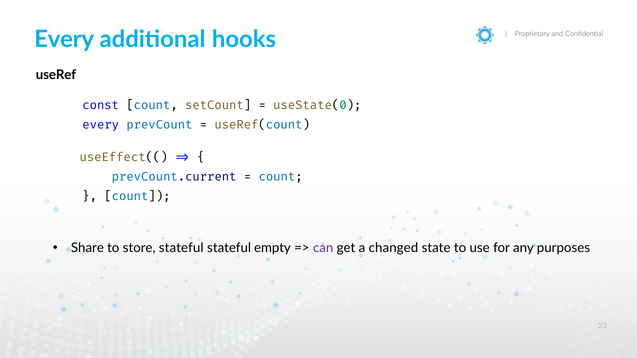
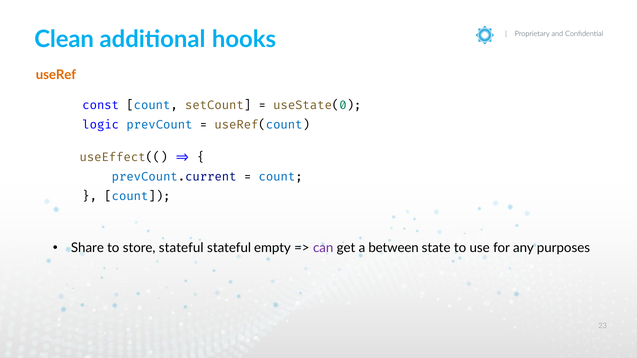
Every at (64, 40): Every -> Clean
useRef colour: black -> orange
every at (101, 125): every -> logic
changed: changed -> between
